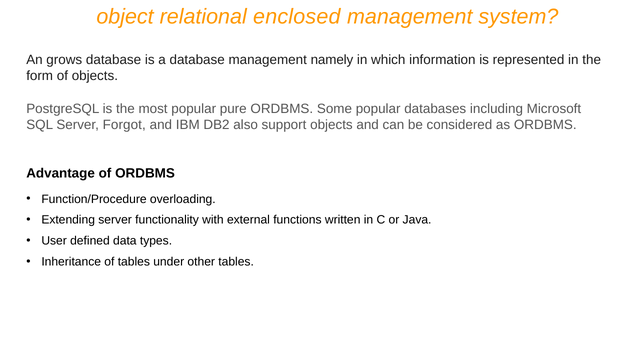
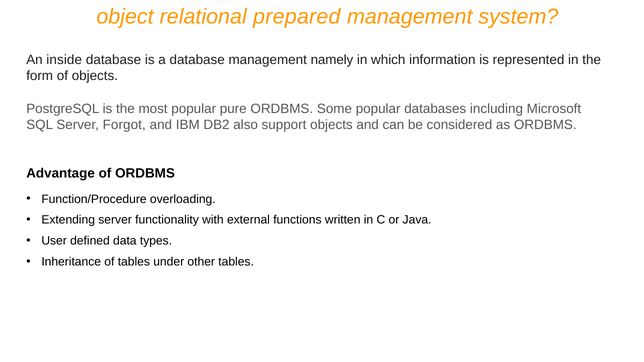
enclosed: enclosed -> prepared
grows: grows -> inside
